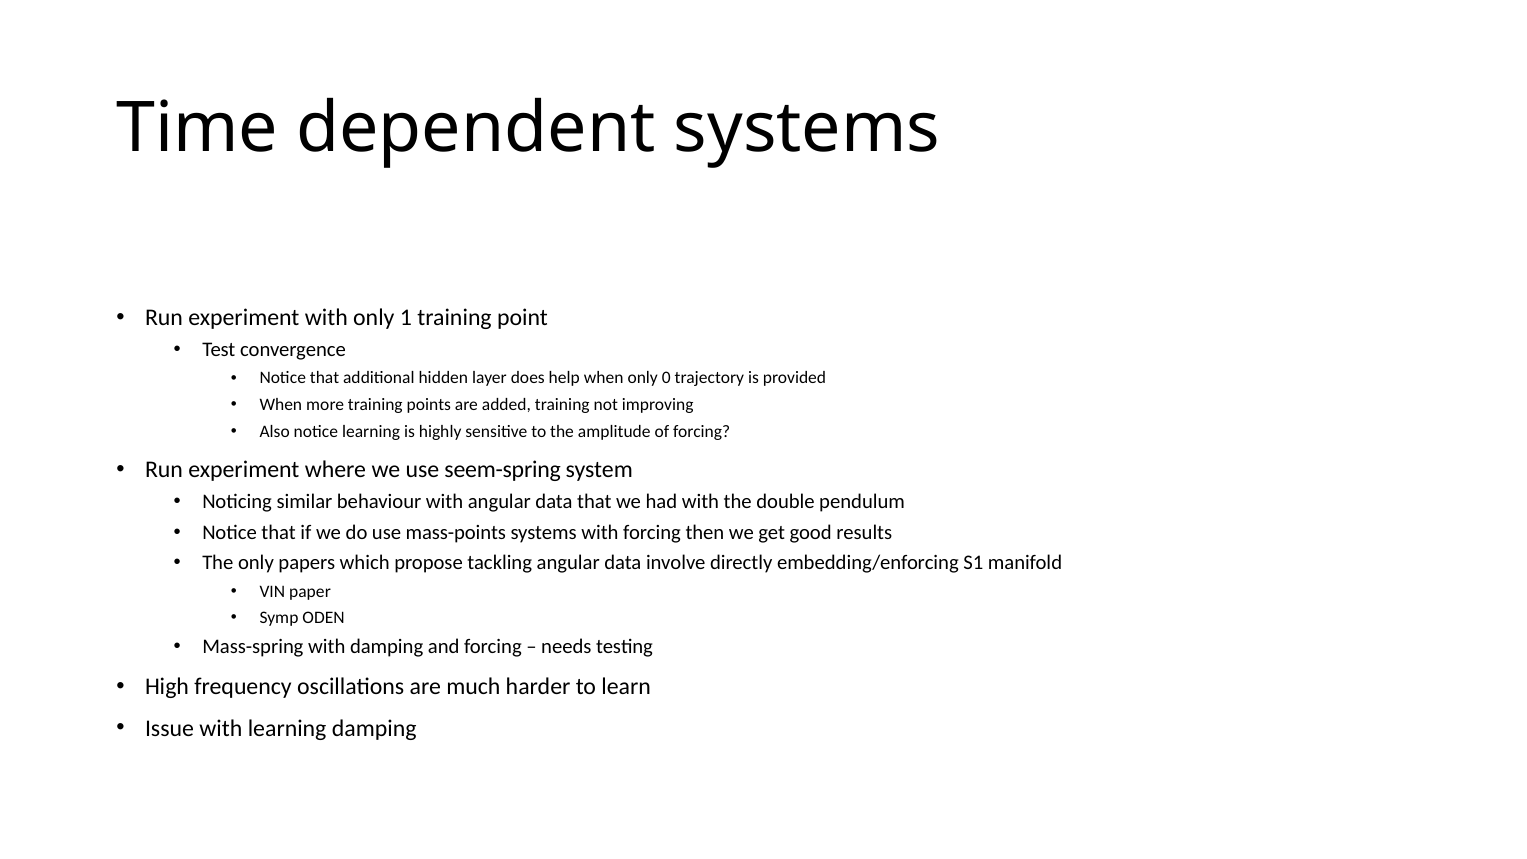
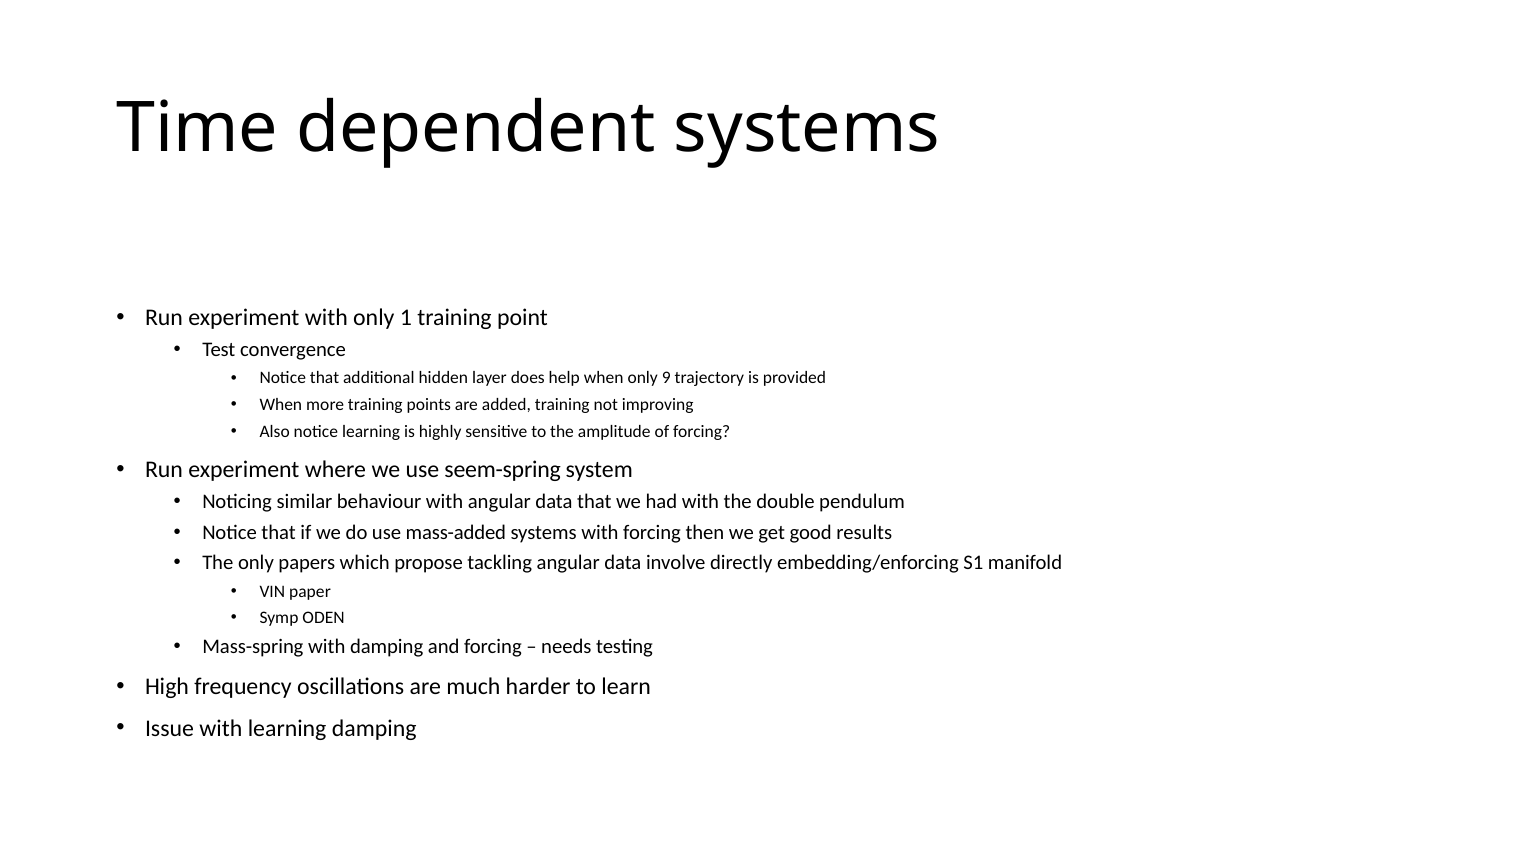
0: 0 -> 9
mass-points: mass-points -> mass-added
